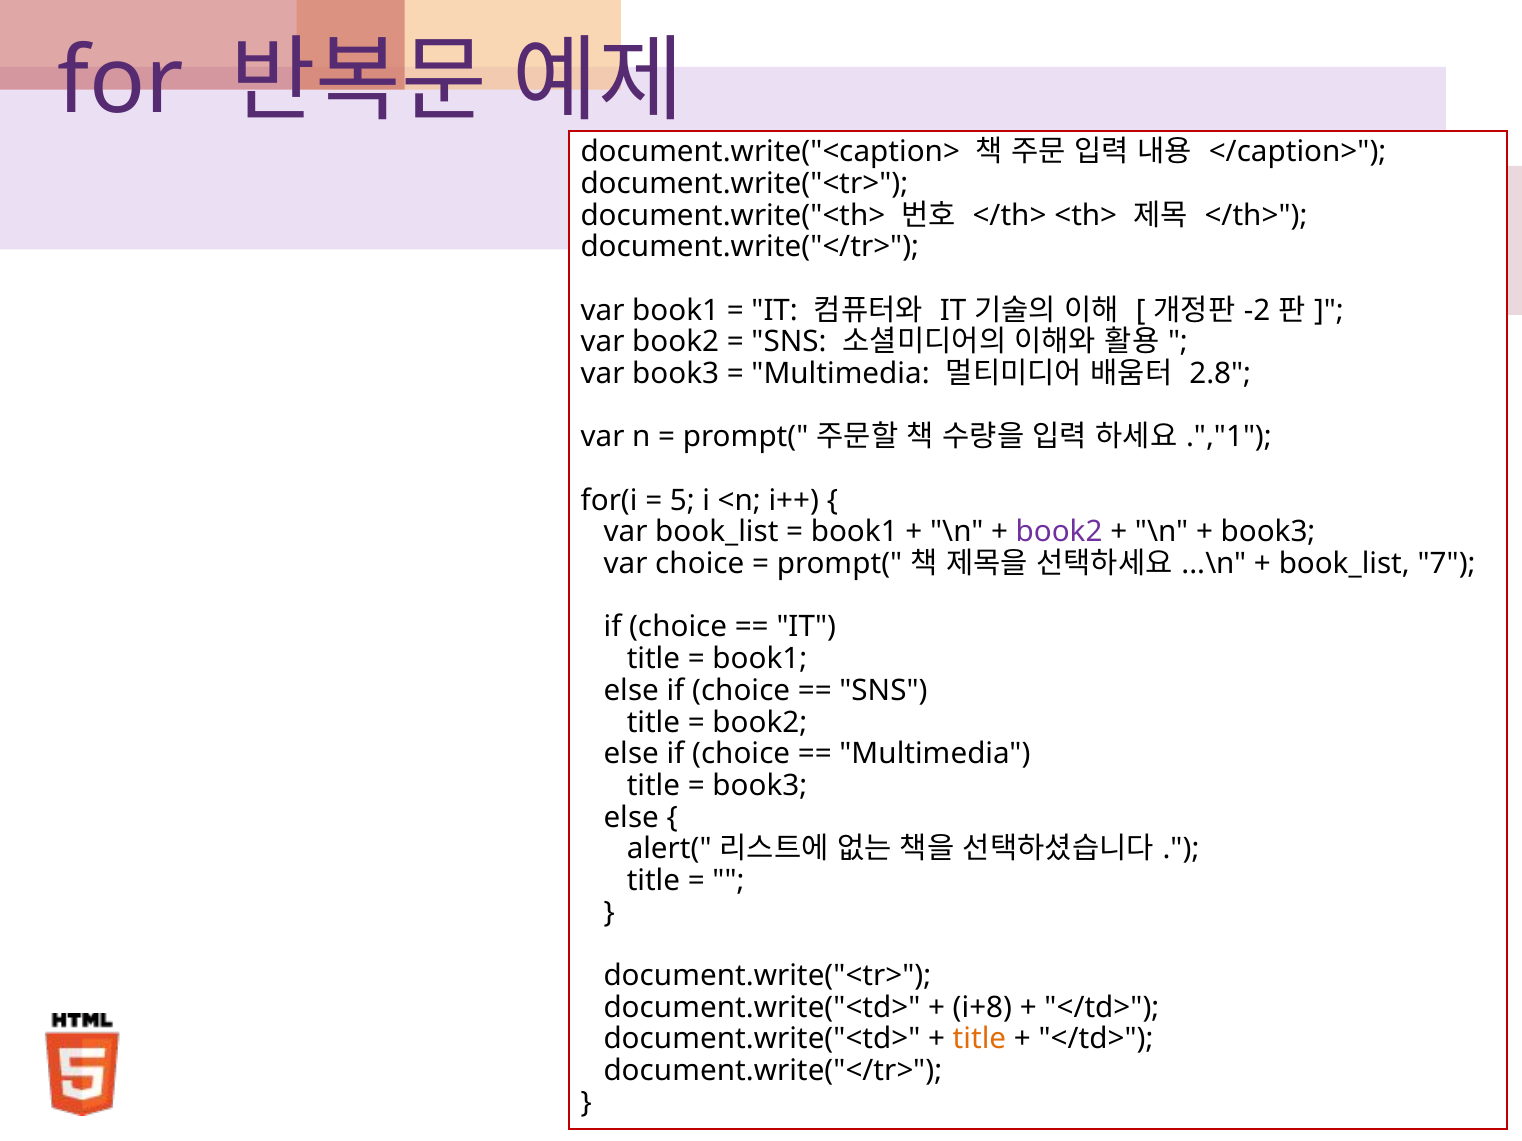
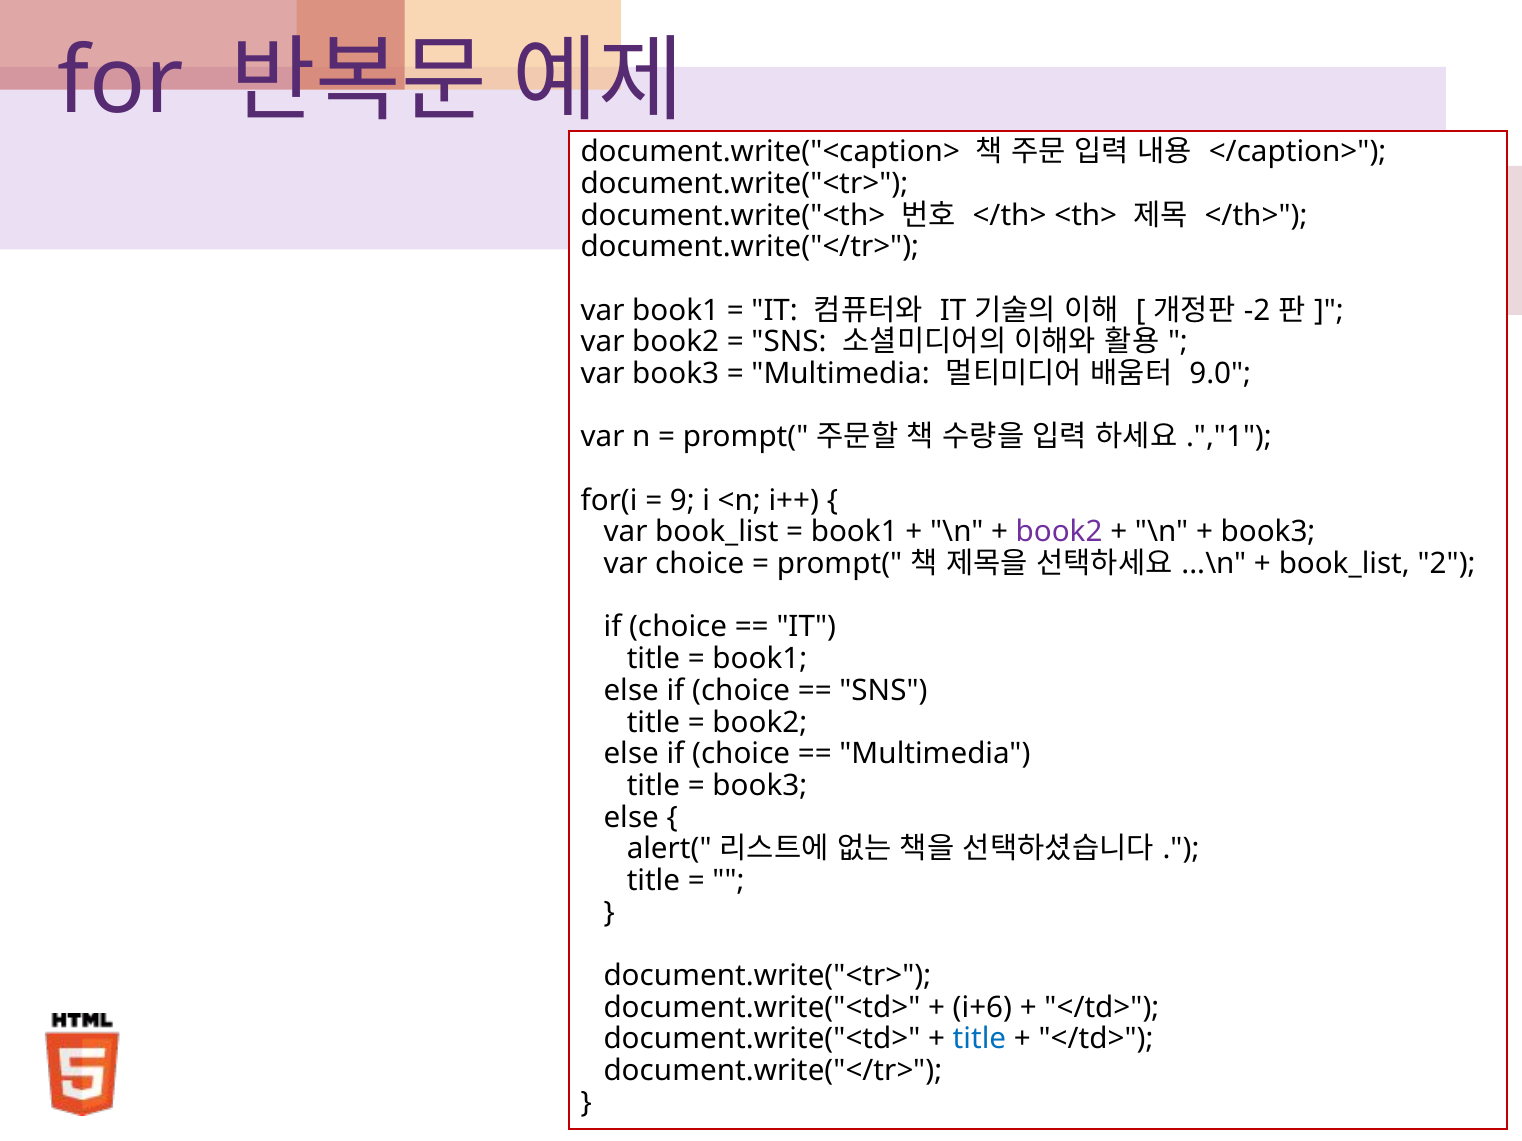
2.8: 2.8 -> 9.0
5: 5 -> 9
7: 7 -> 2
i+8: i+8 -> i+6
title at (979, 1040) colour: orange -> blue
